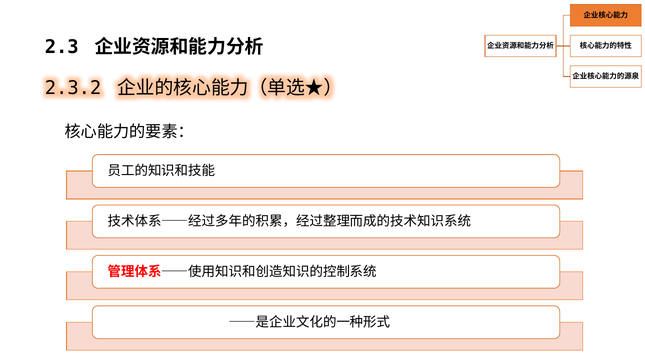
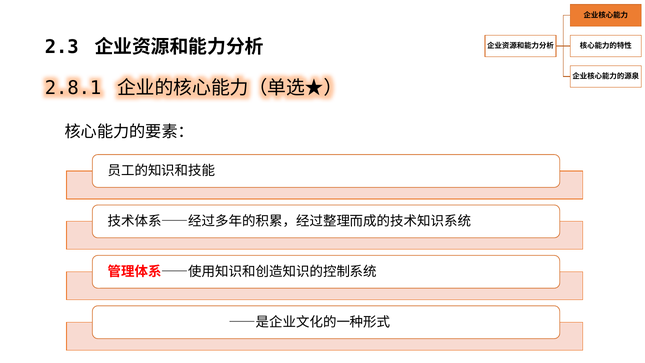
2.3.2: 2.3.2 -> 2.8.1
